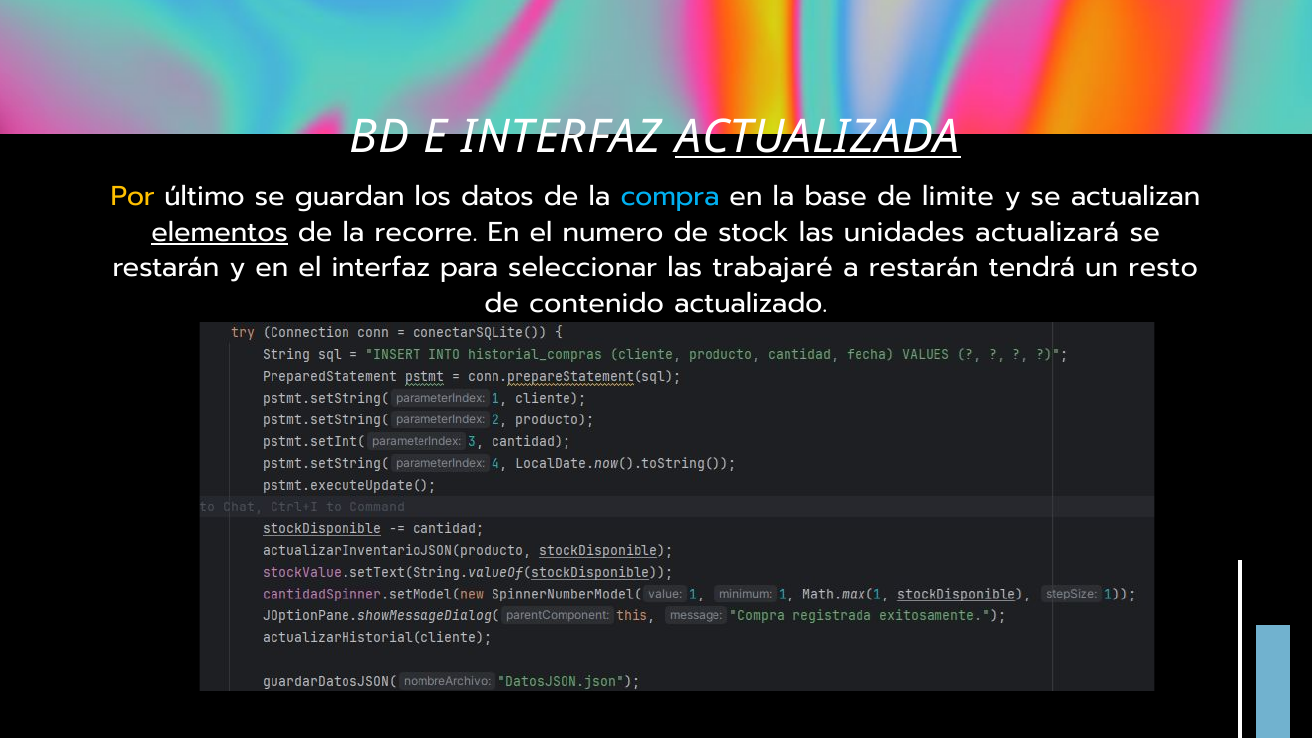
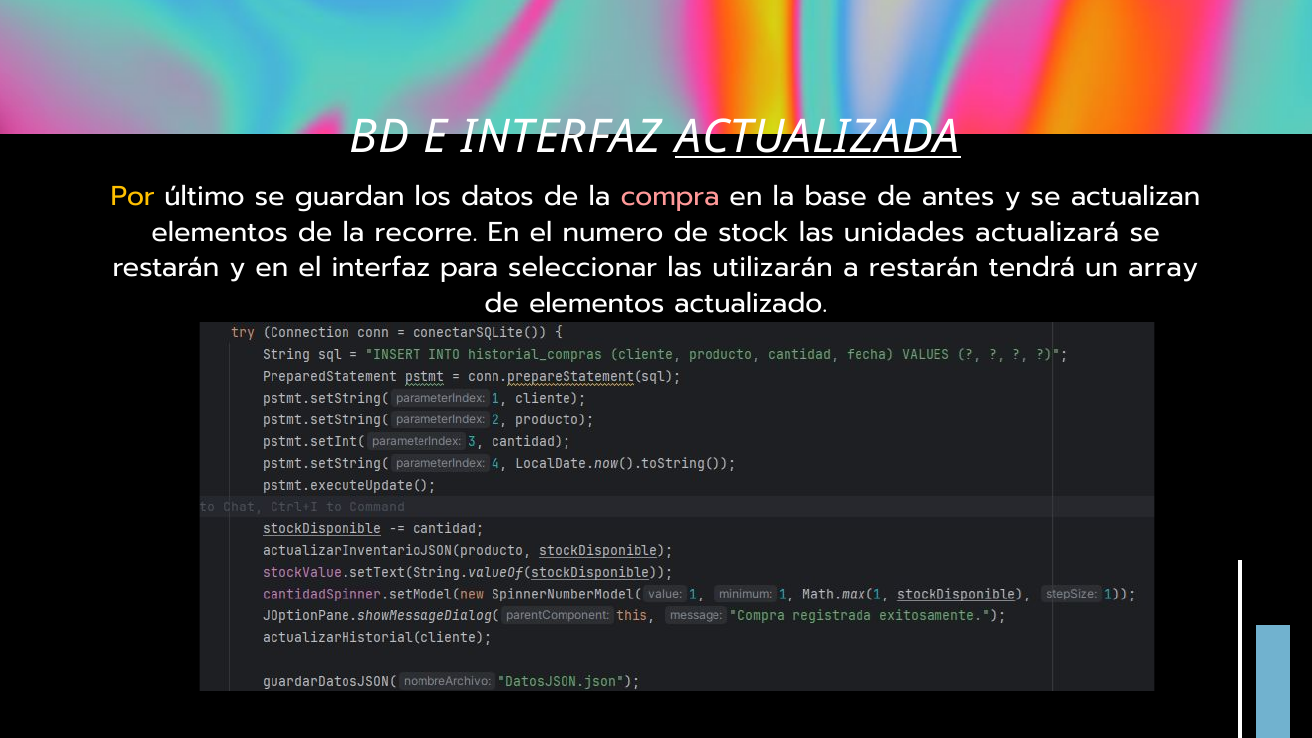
compra colour: light blue -> pink
limite: limite -> antes
elementos at (220, 232) underline: present -> none
trabajaré: trabajaré -> utilizarán
resto: resto -> array
de contenido: contenido -> elementos
